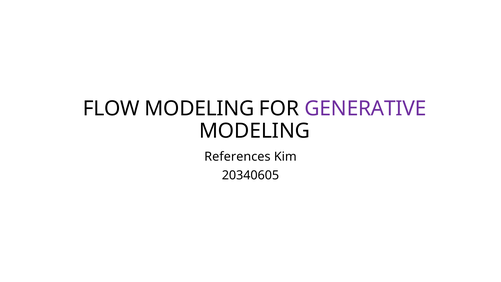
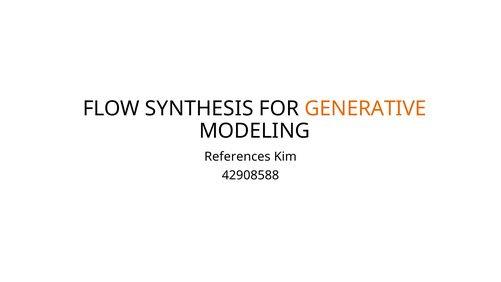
FLOW MODELING: MODELING -> SYNTHESIS
GENERATIVE colour: purple -> orange
20340605: 20340605 -> 42908588
